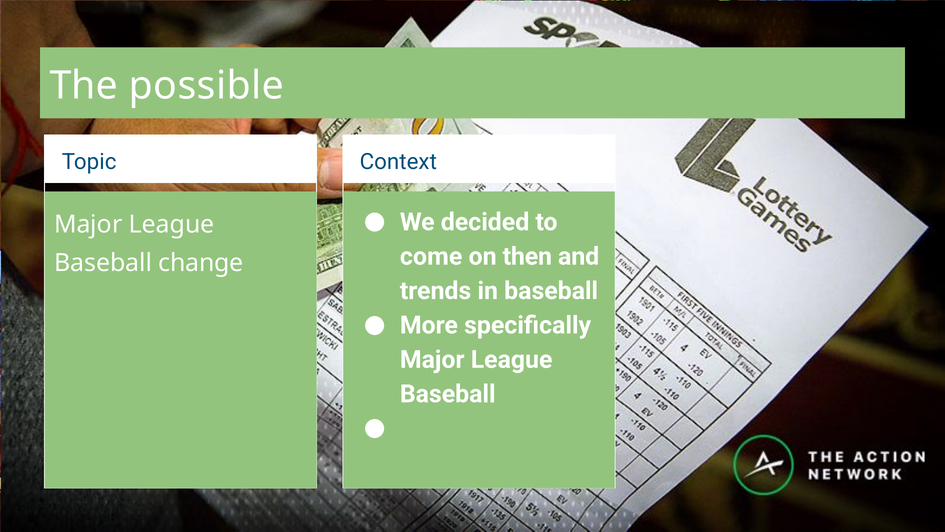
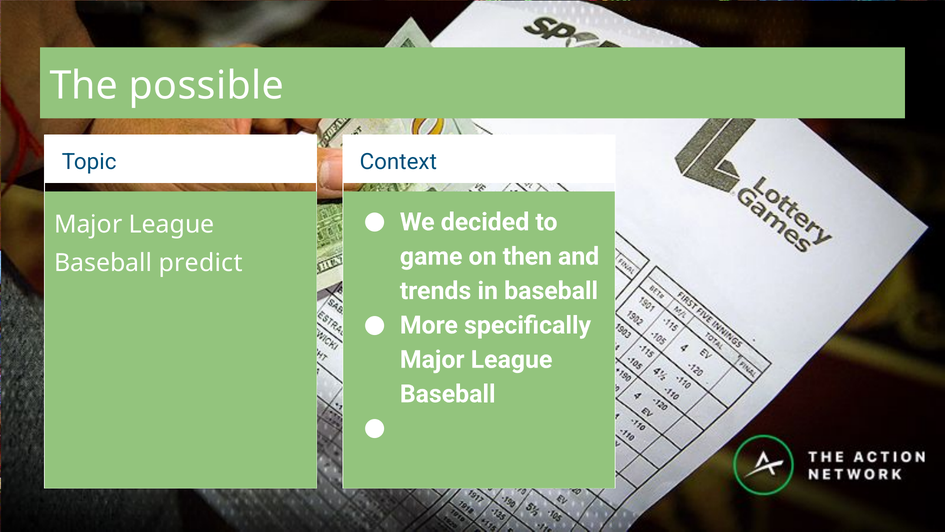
come: come -> game
change: change -> predict
